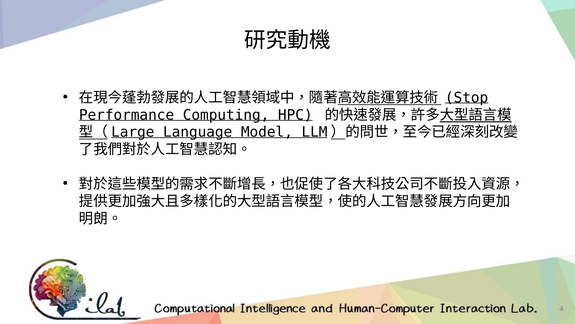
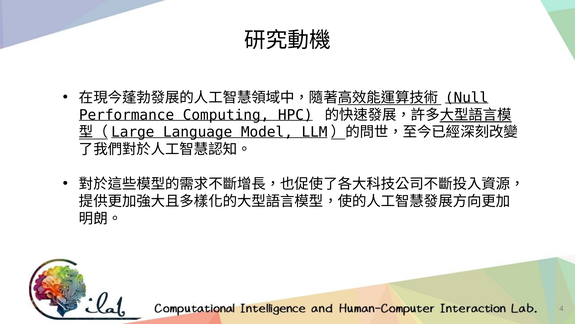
Stop: Stop -> Null
